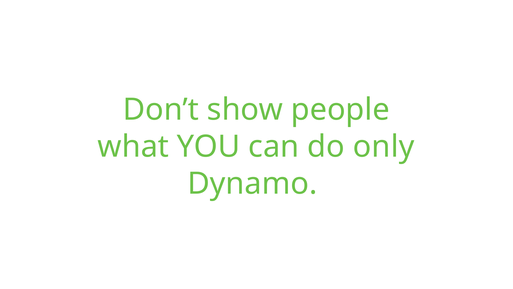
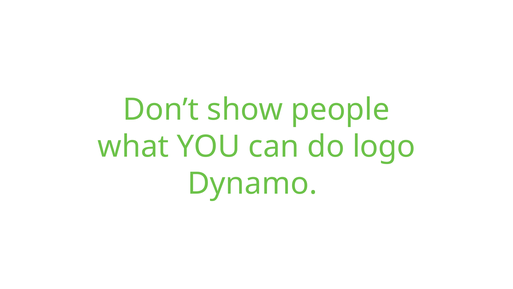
only: only -> logo
